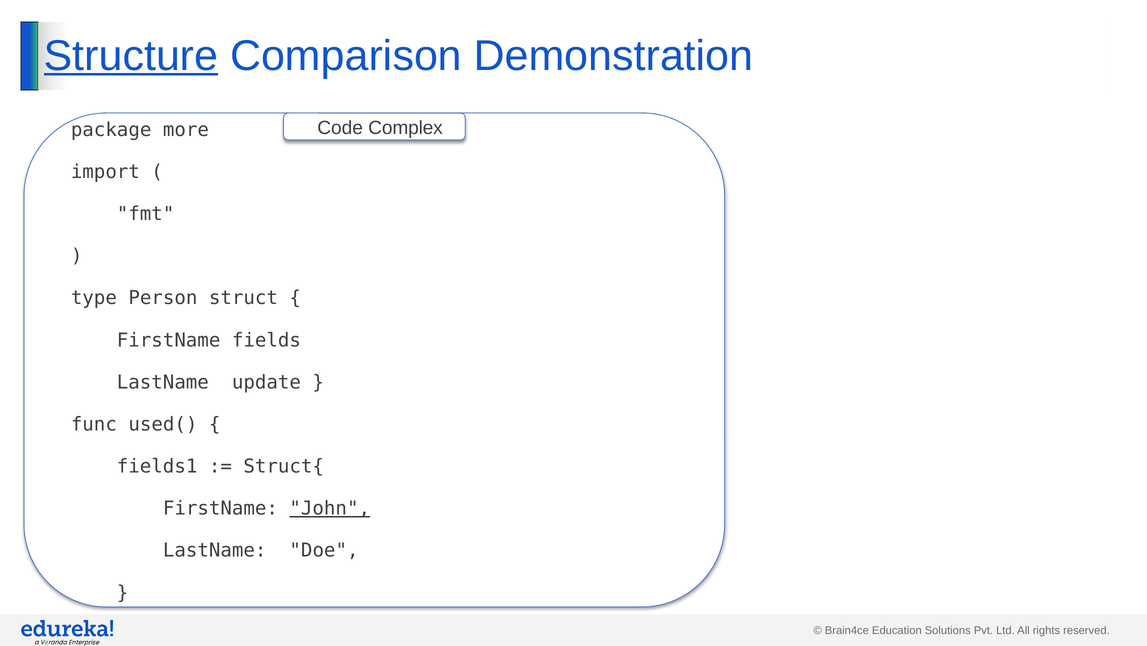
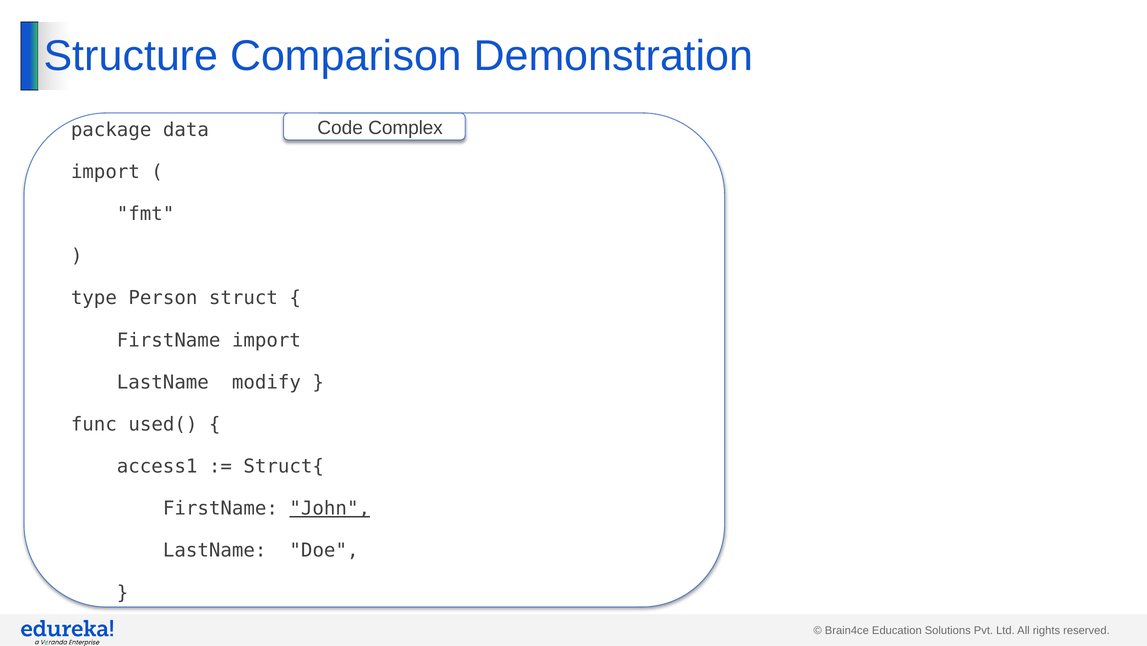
Structure underline: present -> none
more: more -> data
FirstName fields: fields -> import
update: update -> modify
fields1: fields1 -> access1
